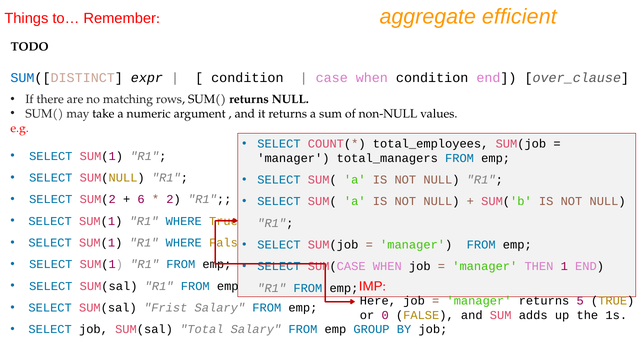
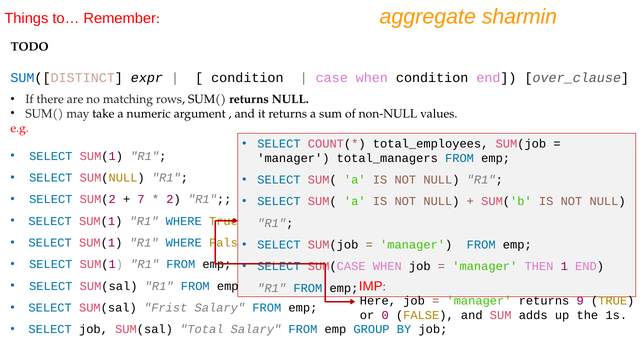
efficient: efficient -> sharmin
6: 6 -> 7
5: 5 -> 9
